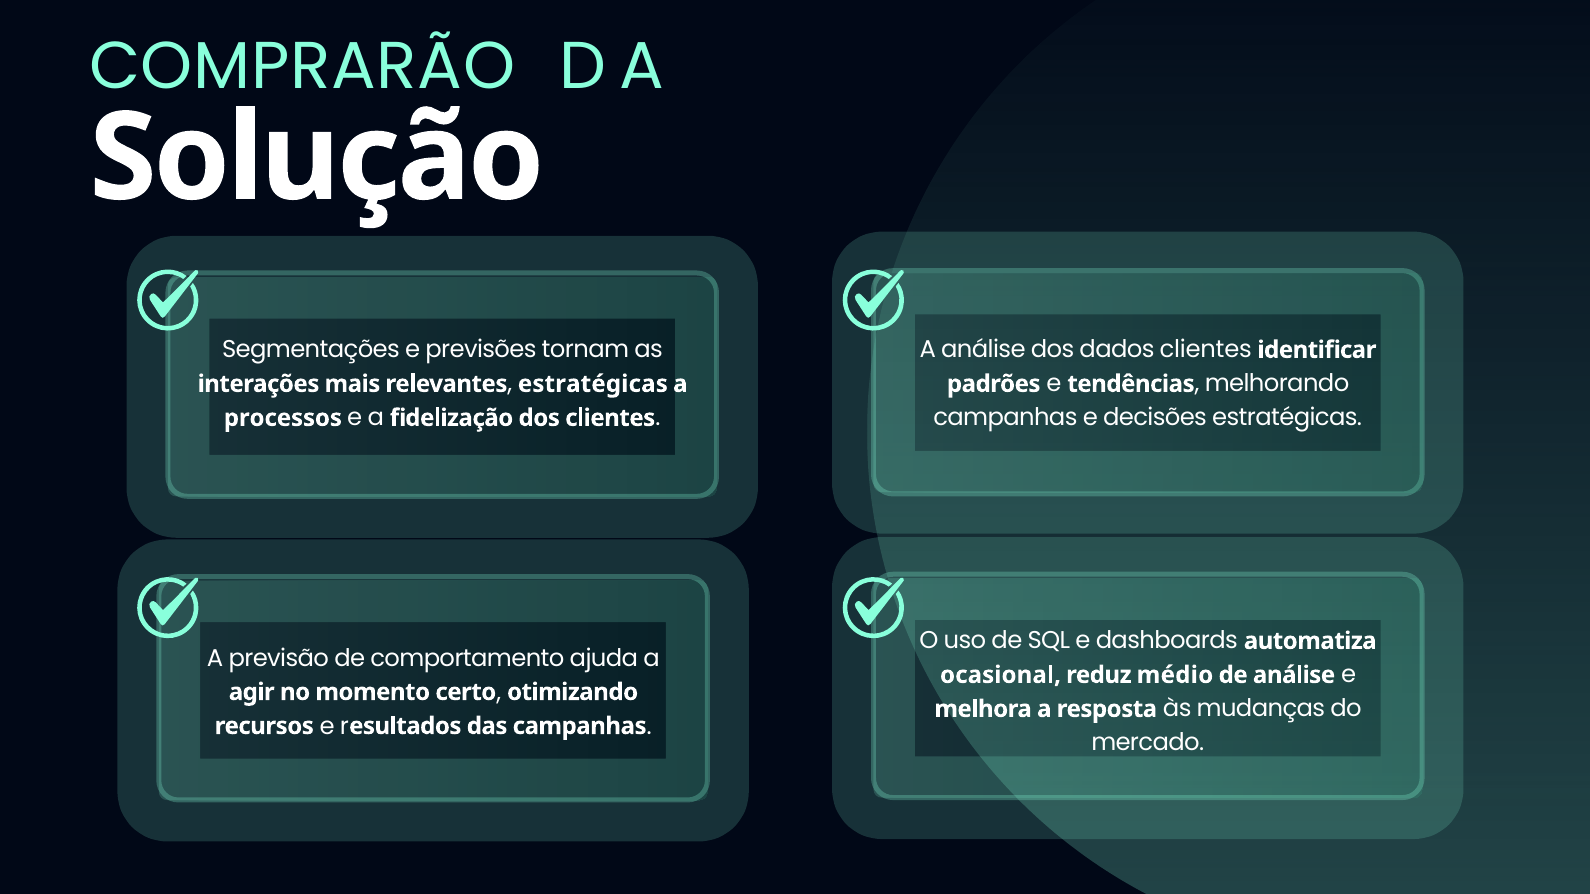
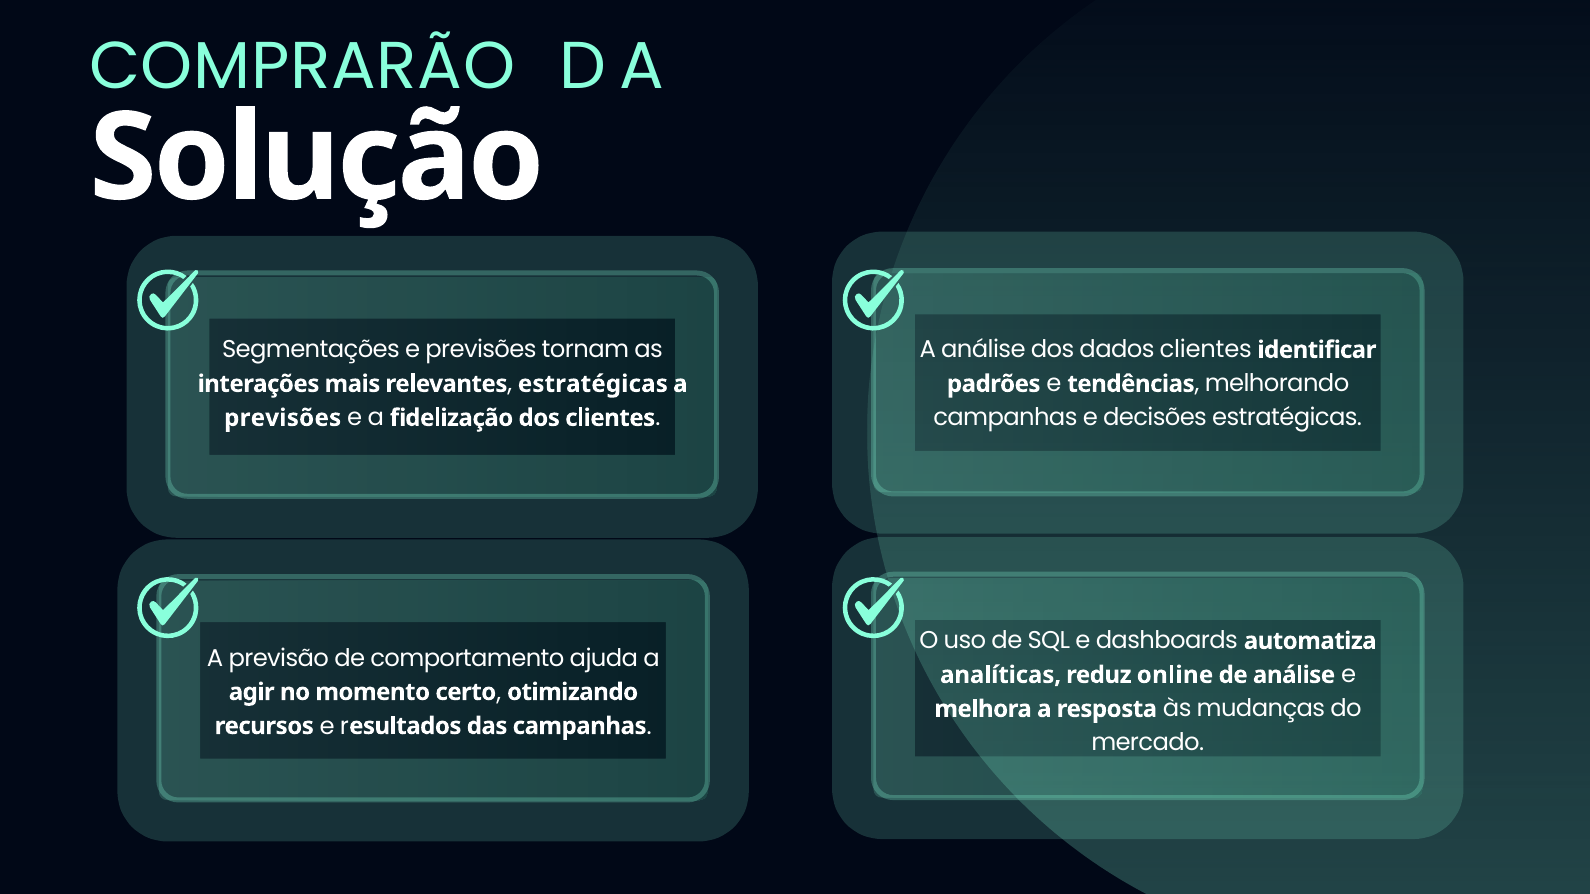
processos at (283, 418): processos -> previsões
ocasional: ocasional -> analíticas
médio: médio -> online
